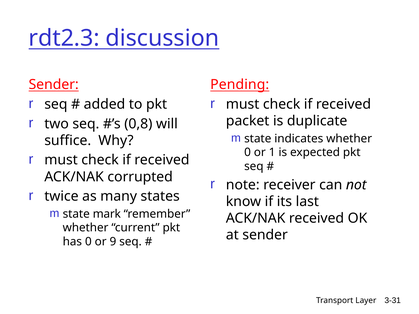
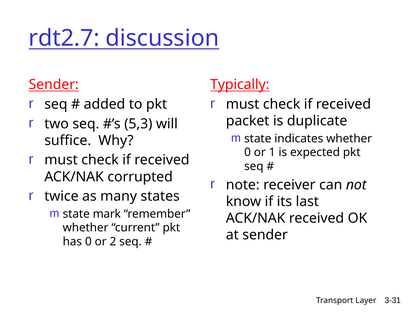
rdt2.3: rdt2.3 -> rdt2.7
Pending: Pending -> Typically
0,8: 0,8 -> 5,3
9: 9 -> 2
